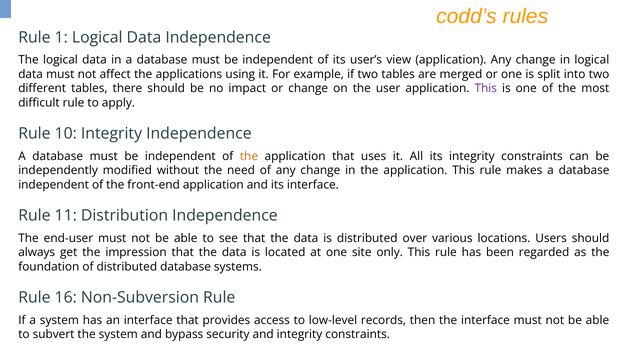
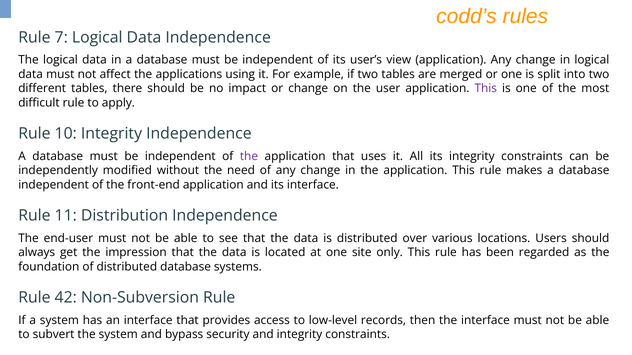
1: 1 -> 7
the at (249, 157) colour: orange -> purple
16: 16 -> 42
